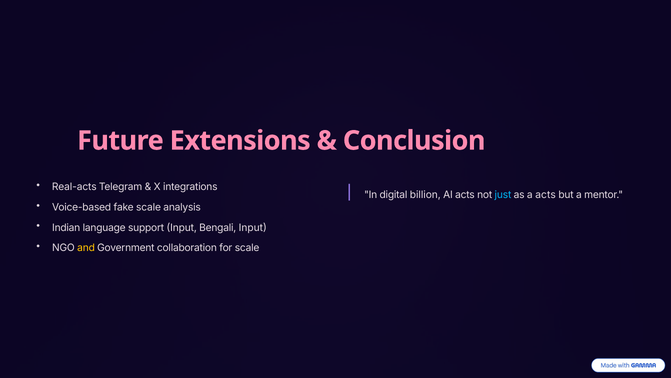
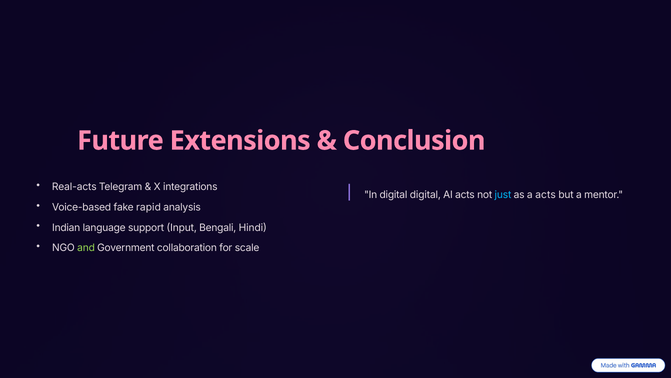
digital billion: billion -> digital
fake scale: scale -> rapid
Bengali Input: Input -> Hindi
and colour: yellow -> light green
